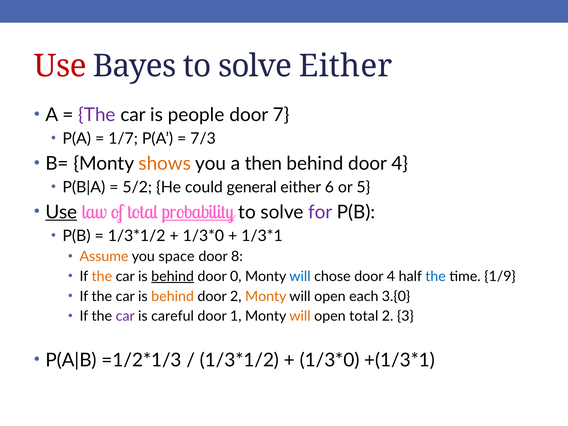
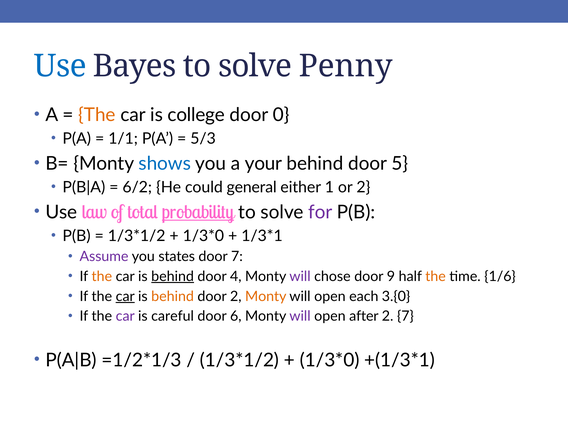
Use at (60, 66) colour: red -> blue
solve Either: Either -> Penny
The at (97, 115) colour: purple -> orange
people: people -> college
7: 7 -> 0
1/7: 1/7 -> 1/1
7/3: 7/3 -> 5/3
shows colour: orange -> blue
then: then -> your
behind door 4: 4 -> 5
5/2: 5/2 -> 6/2
6: 6 -> 1
or 5: 5 -> 2
Use at (61, 212) underline: present -> none
Assume colour: orange -> purple
space: space -> states
door 8: 8 -> 7
0: 0 -> 4
will at (300, 276) colour: blue -> purple
chose door 4: 4 -> 9
the at (436, 276) colour: blue -> orange
1/9: 1/9 -> 1/6
car at (125, 296) underline: none -> present
1: 1 -> 6
will at (300, 316) colour: orange -> purple
open total: total -> after
2 3: 3 -> 7
